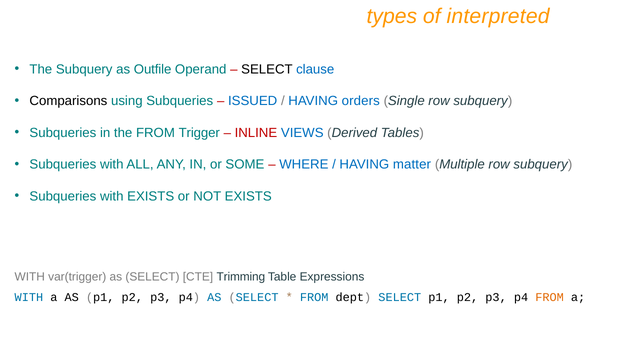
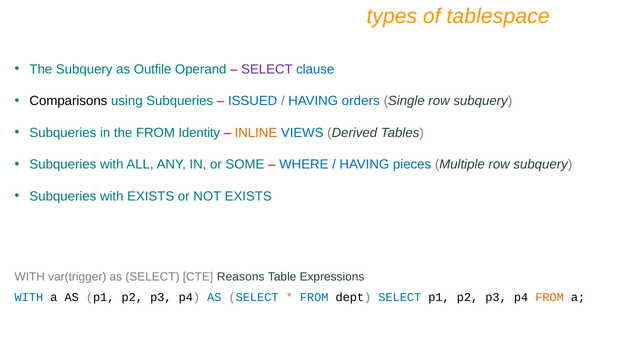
interpreted: interpreted -> tablespace
SELECT at (267, 69) colour: black -> purple
Trigger: Trigger -> Identity
INLINE colour: red -> orange
matter: matter -> pieces
Trimming: Trimming -> Reasons
